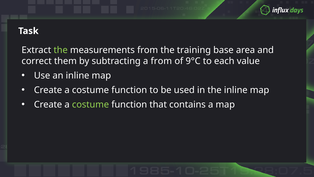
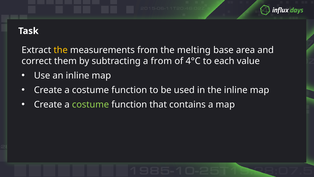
the at (61, 50) colour: light green -> yellow
training: training -> melting
9°C: 9°C -> 4°C
